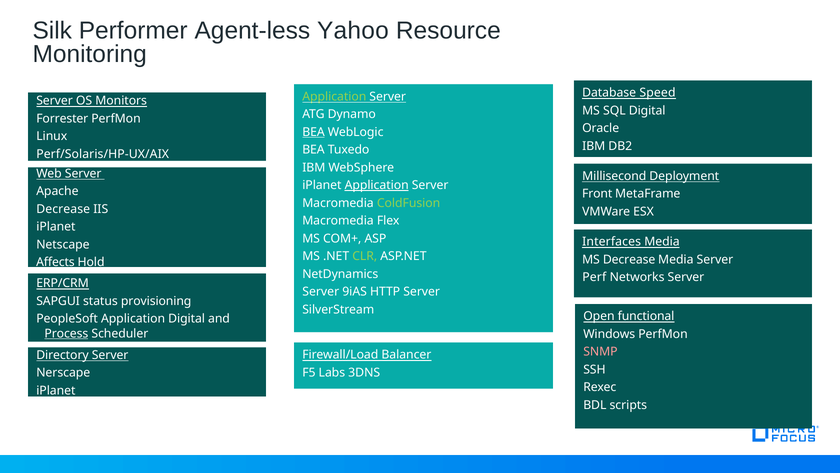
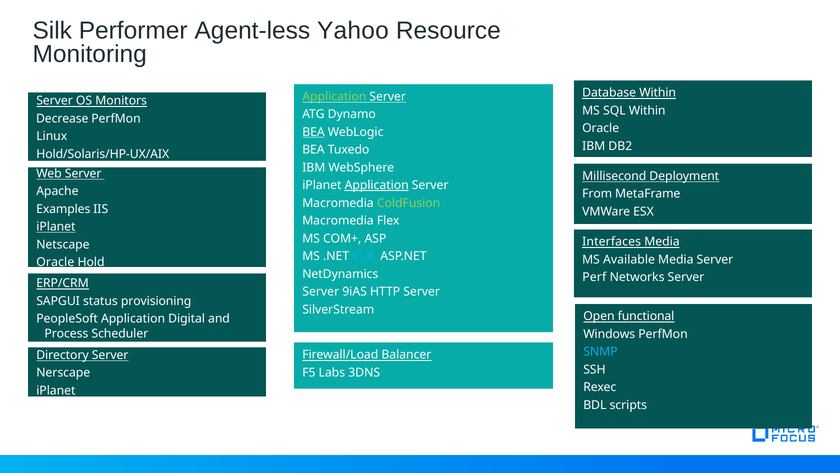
Database Speed: Speed -> Within
SQL Digital: Digital -> Within
Forrester: Forrester -> Decrease
Perf/Solaris/HP-UX/AIX: Perf/Solaris/HP-UX/AIX -> Hold/Solaris/HP-UX/AIX
Front: Front -> From
Decrease at (63, 209): Decrease -> Examples
iPlanet at (56, 227) underline: none -> present
CLR colour: light green -> light blue
MS Decrease: Decrease -> Available
Affects at (55, 262): Affects -> Oracle
Process underline: present -> none
SNMP colour: pink -> light blue
